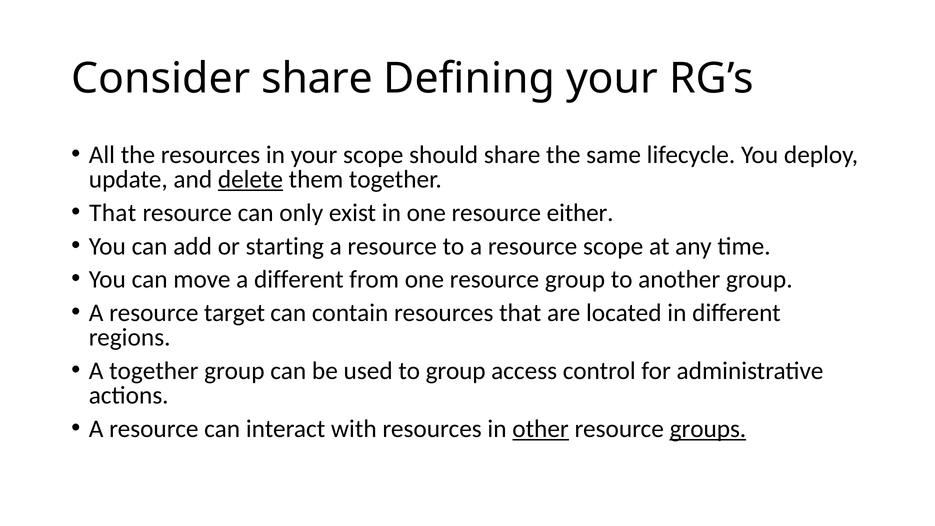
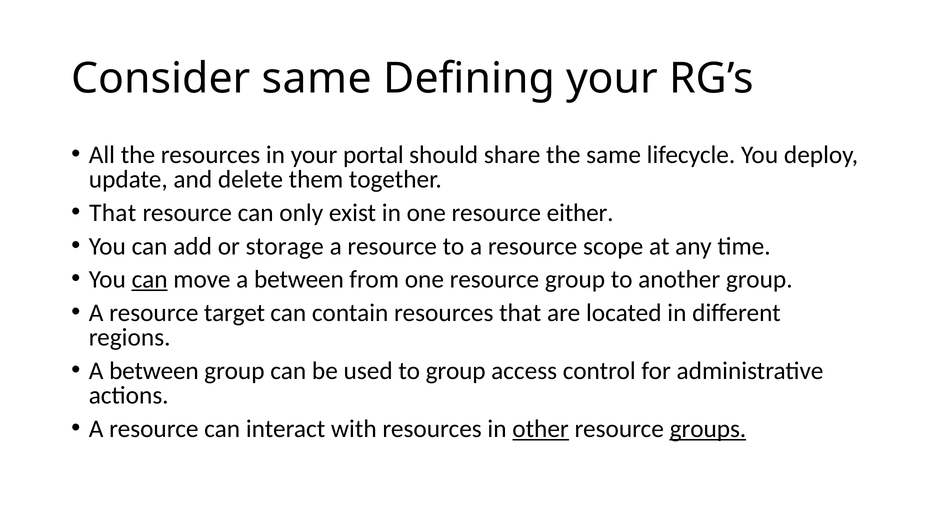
Consider share: share -> same
your scope: scope -> portal
delete underline: present -> none
starting: starting -> storage
can at (150, 279) underline: none -> present
move a different: different -> between
together at (154, 371): together -> between
